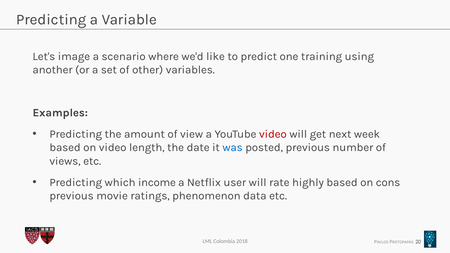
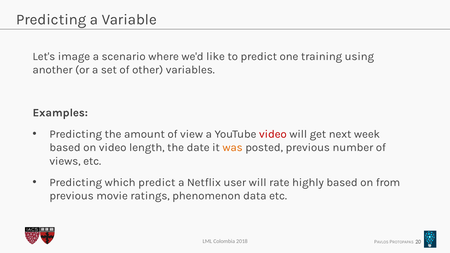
was colour: blue -> orange
which income: income -> predict
cons: cons -> from
